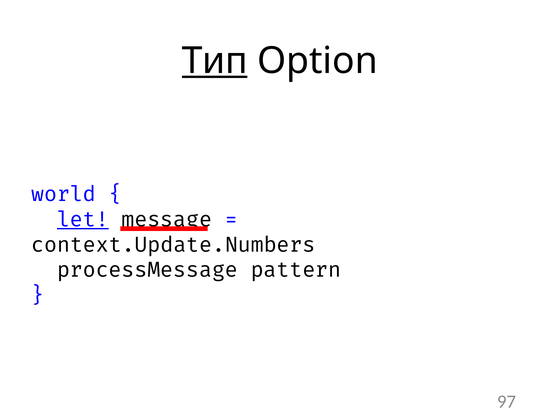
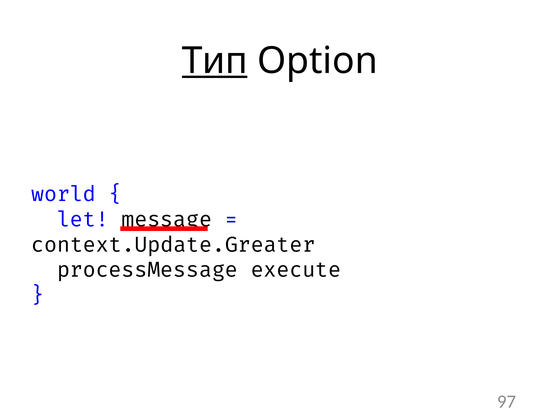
let underline: present -> none
context.Update.Numbers: context.Update.Numbers -> context.Update.Greater
pattern: pattern -> execute
